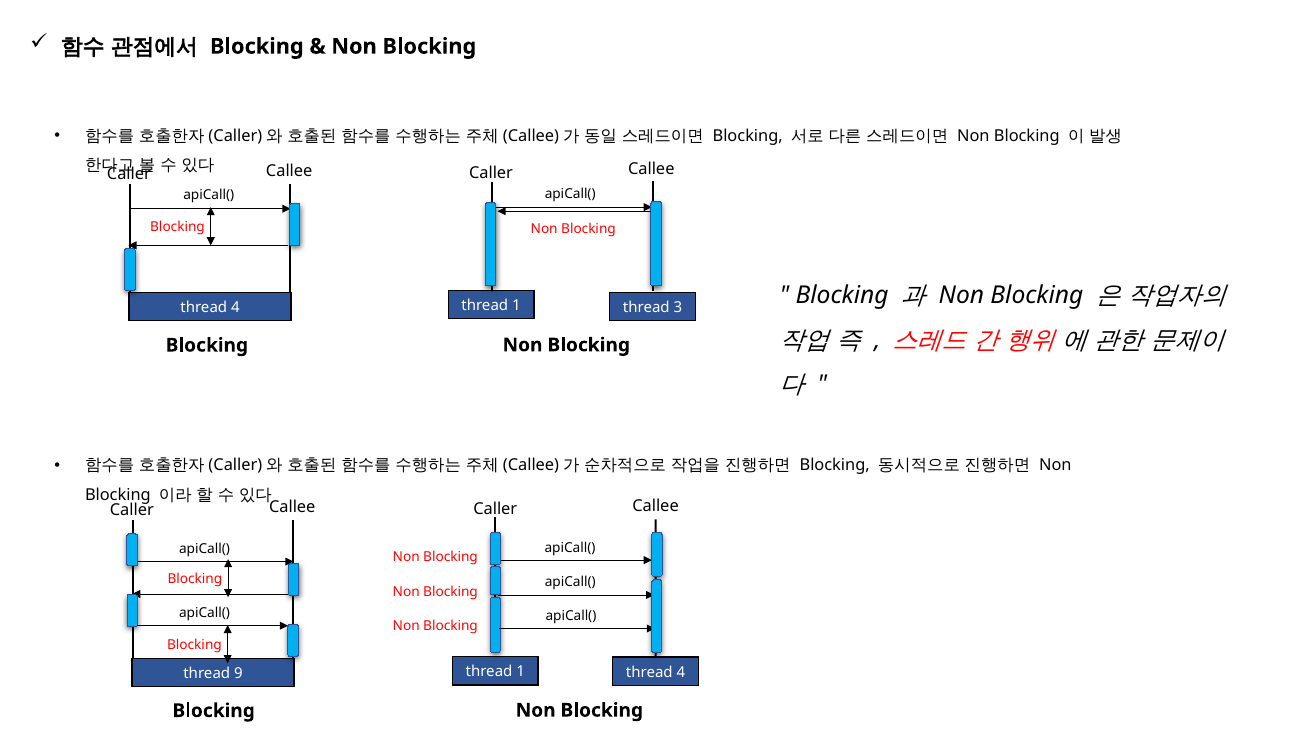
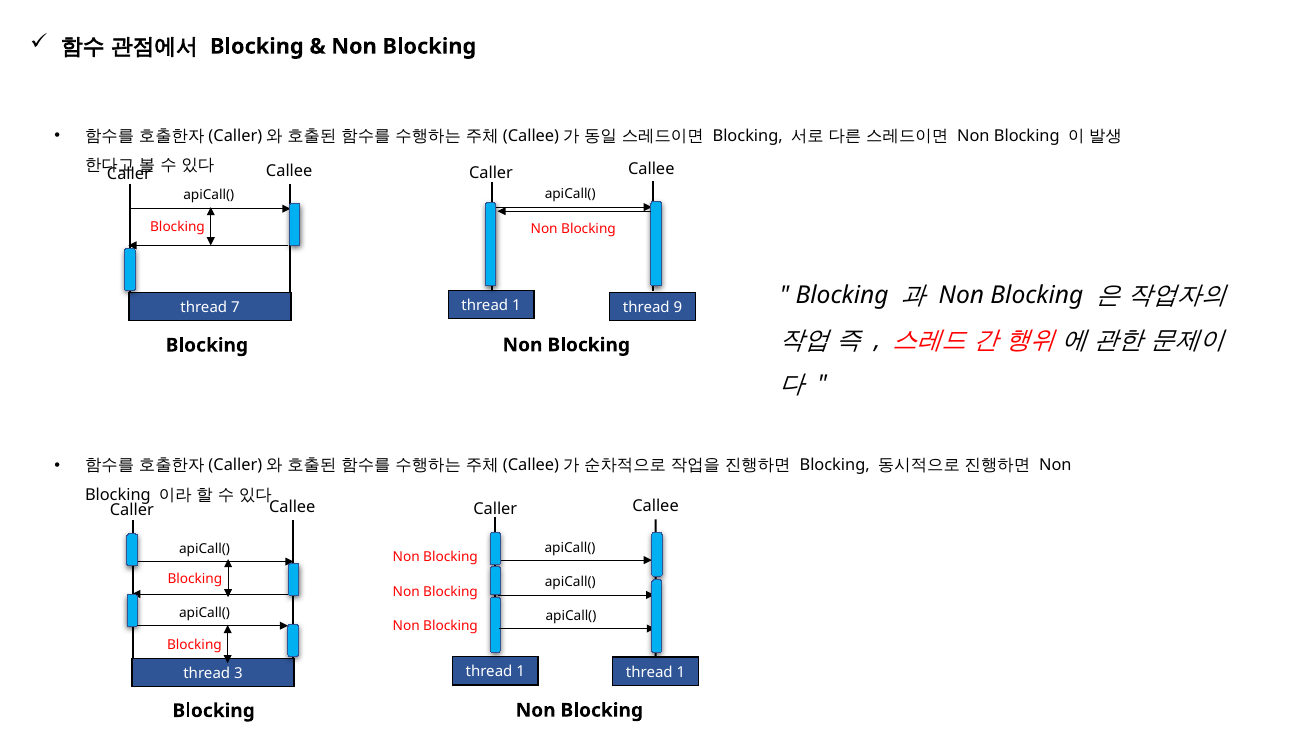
3: 3 -> 9
4 at (235, 308): 4 -> 7
4 at (681, 672): 4 -> 1
9: 9 -> 3
